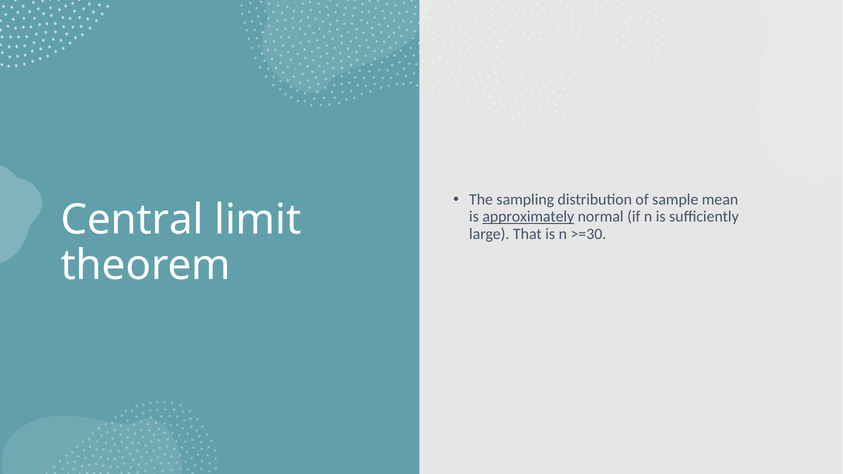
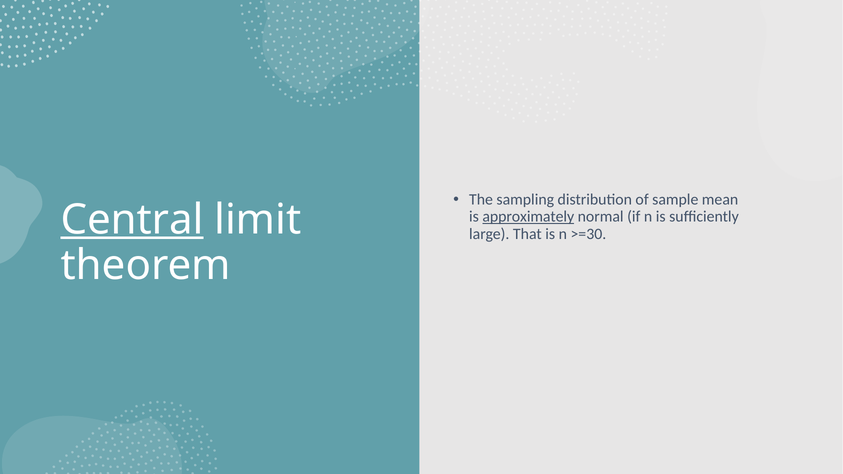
Central underline: none -> present
